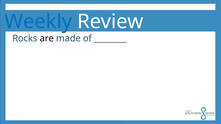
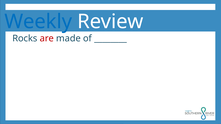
are colour: black -> red
